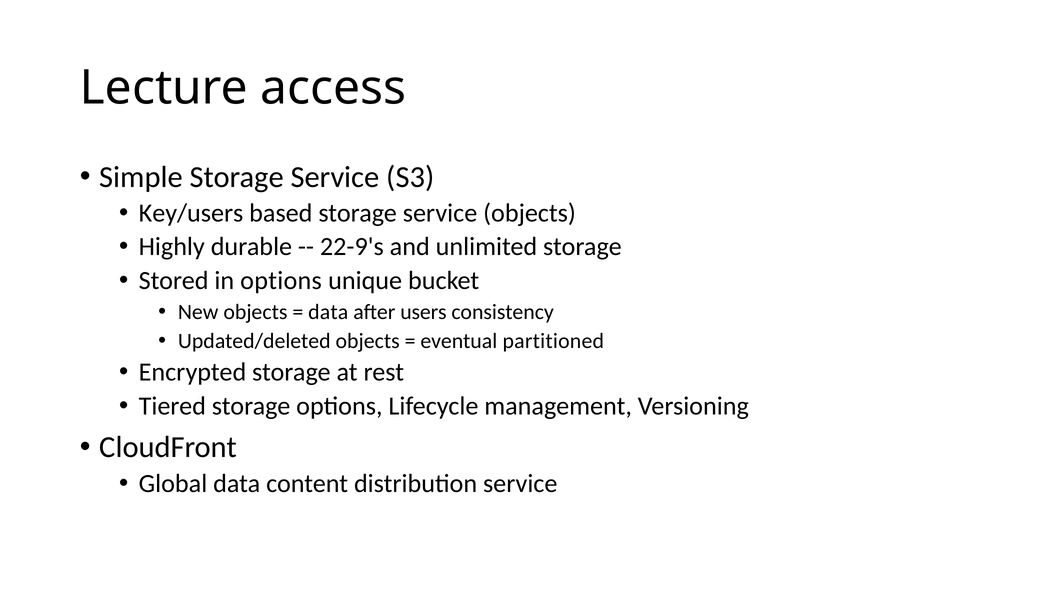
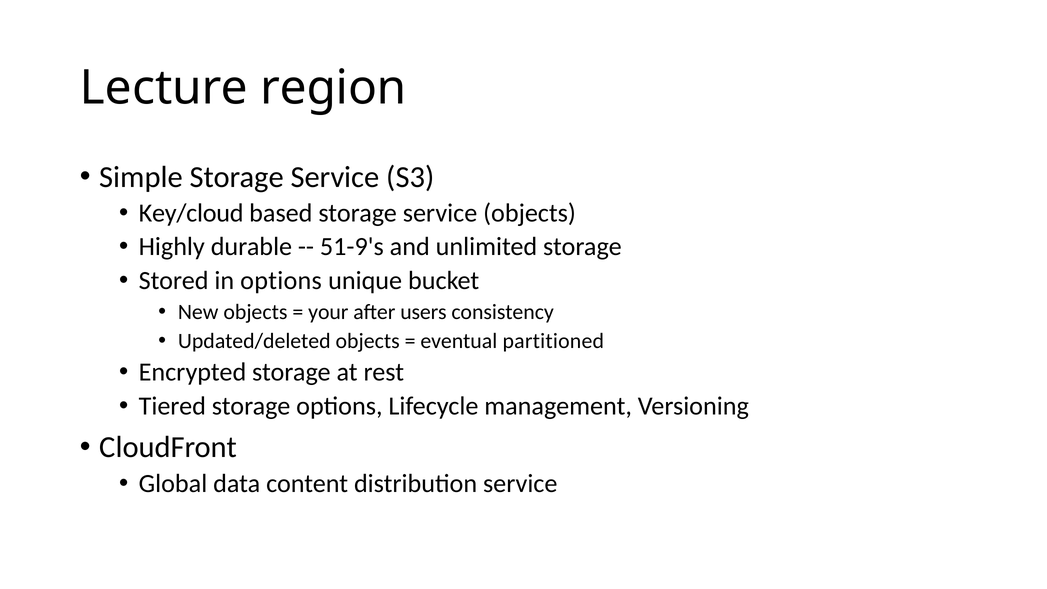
access: access -> region
Key/users: Key/users -> Key/cloud
22-9's: 22-9's -> 51-9's
data at (328, 312): data -> your
